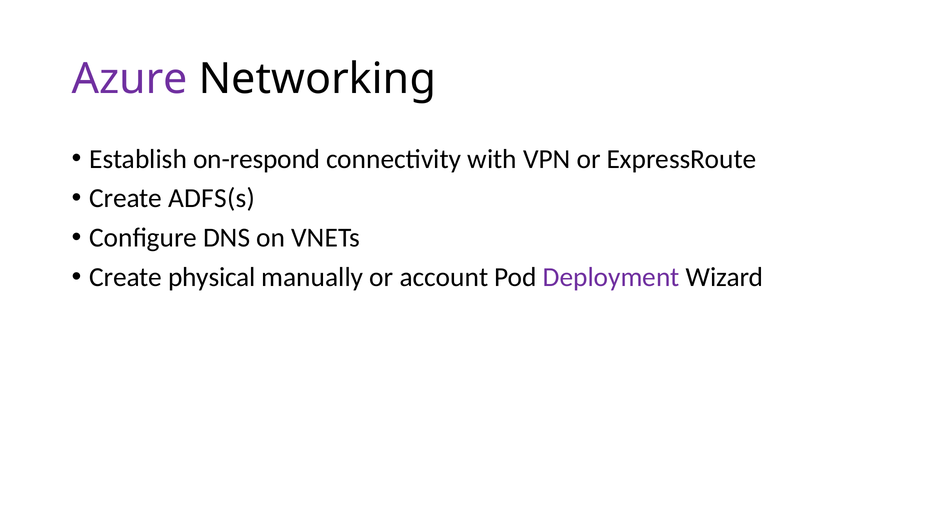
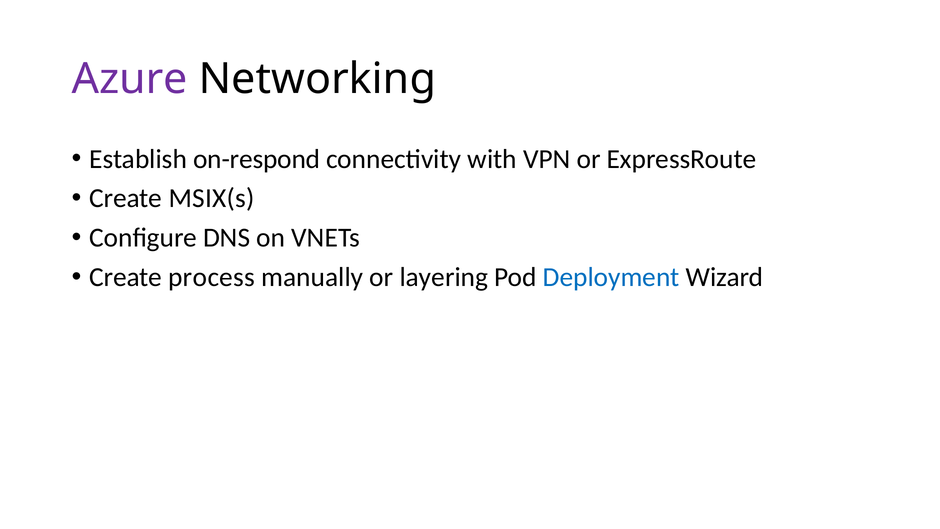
ADFS(s: ADFS(s -> MSIX(s
physical: physical -> process
account: account -> layering
Deployment colour: purple -> blue
